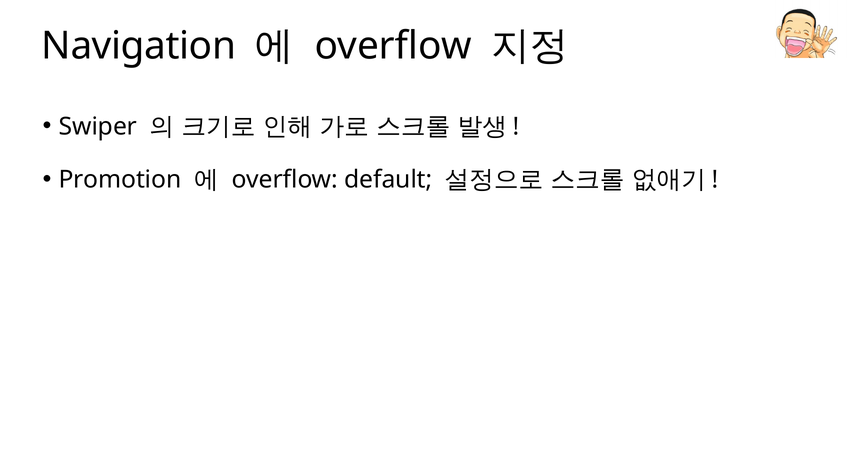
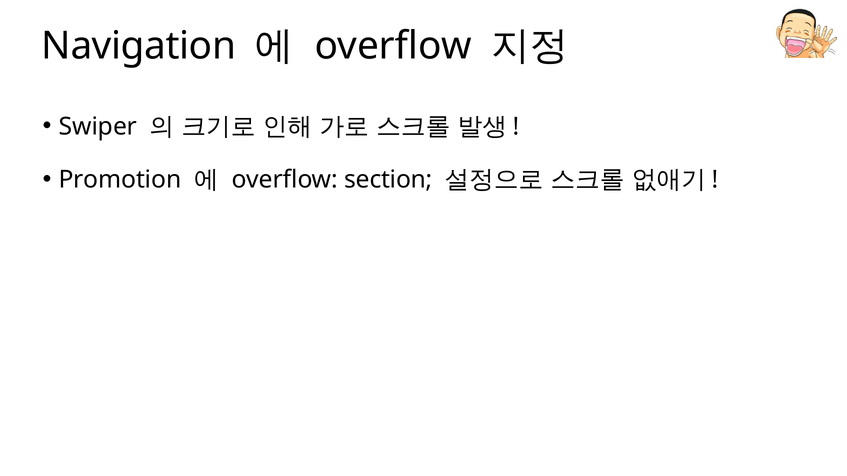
default: default -> section
